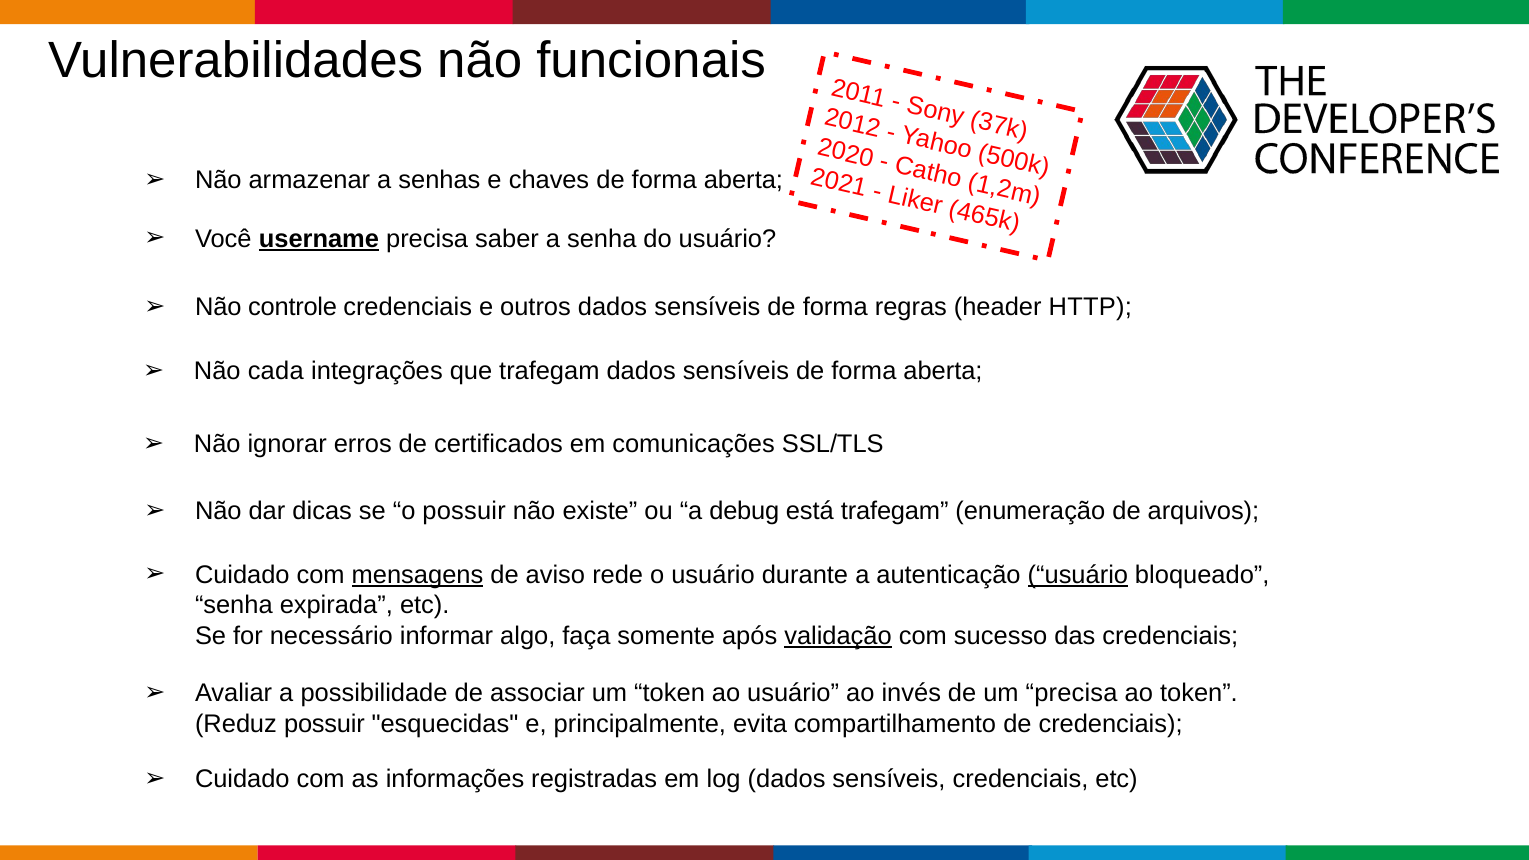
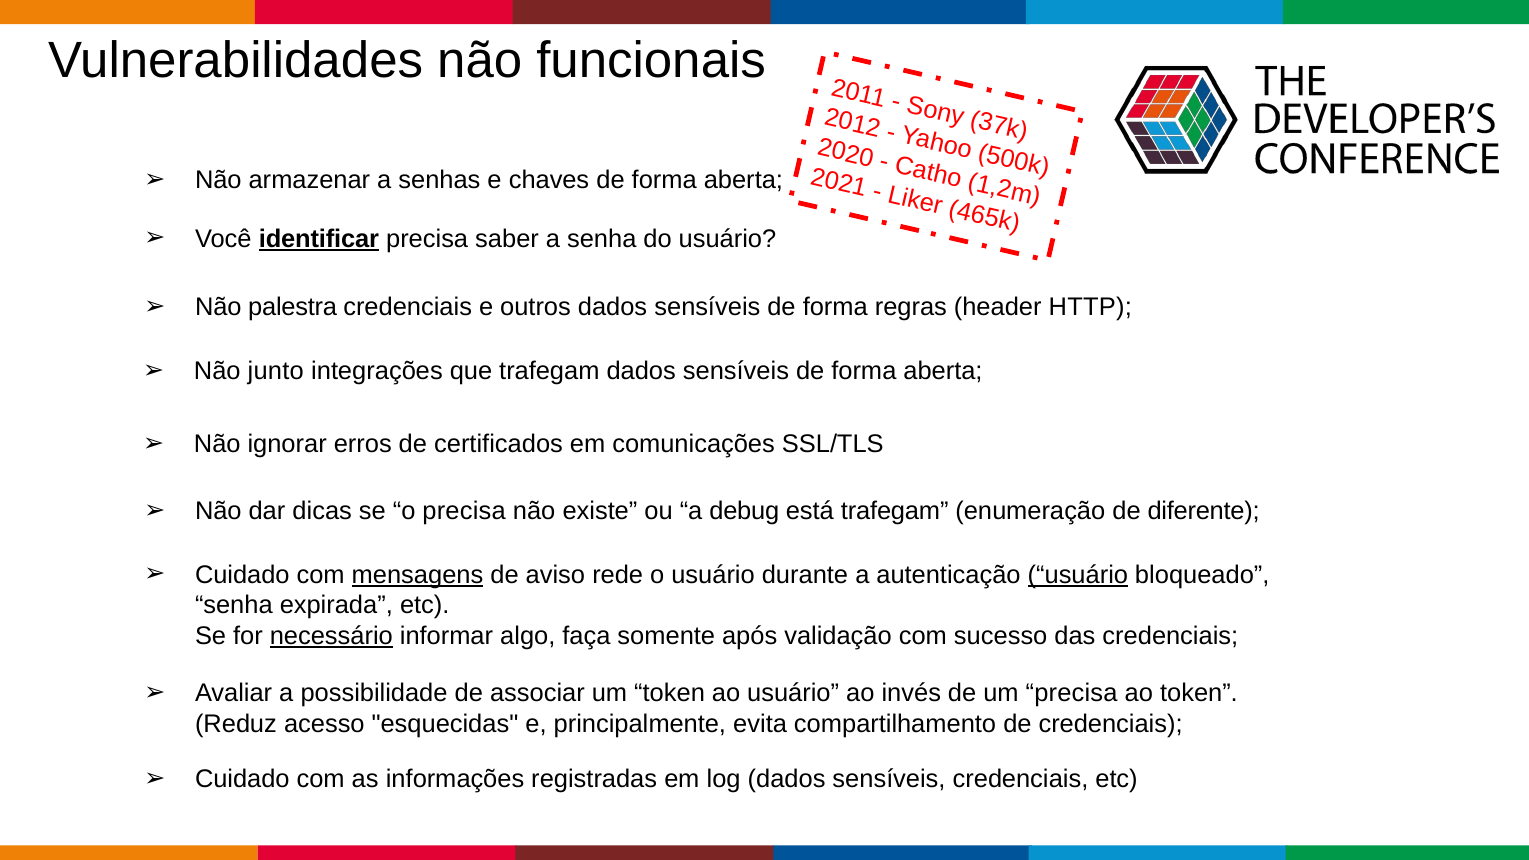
username: username -> identificar
controle: controle -> palestra
cada: cada -> junto
o possuir: possuir -> precisa
arquivos: arquivos -> diferente
necessário underline: none -> present
validação underline: present -> none
Reduz possuir: possuir -> acesso
